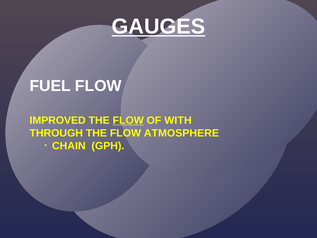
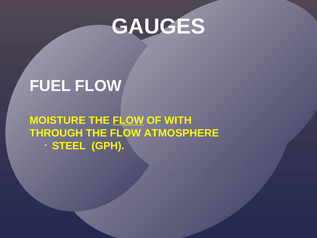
GAUGES underline: present -> none
IMPROVED: IMPROVED -> MOISTURE
CHAIN: CHAIN -> STEEL
